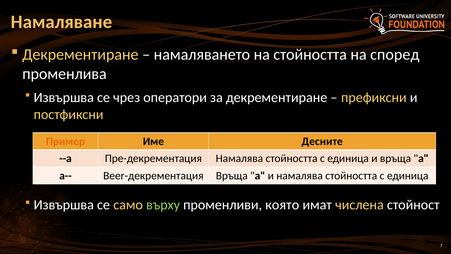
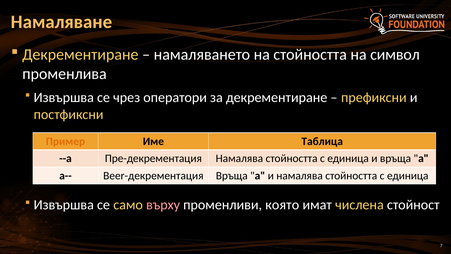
според: според -> символ
Десните: Десните -> Таблица
върху colour: light green -> pink
